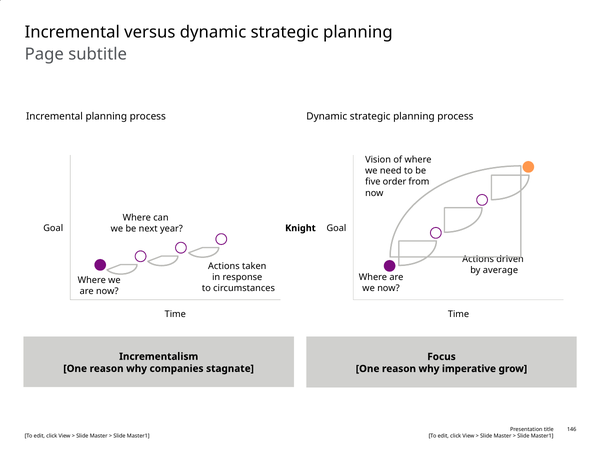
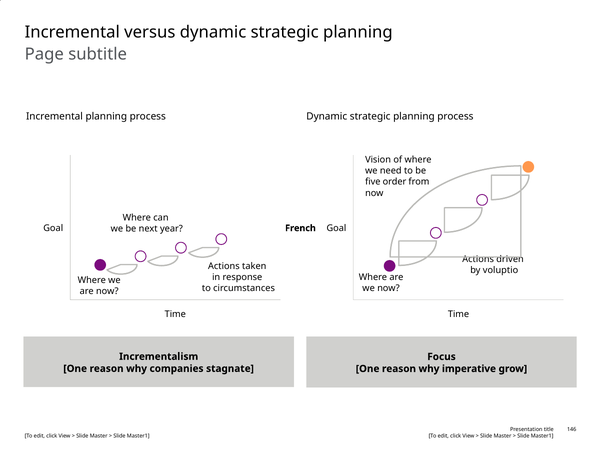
Knight: Knight -> French
average: average -> voluptio
